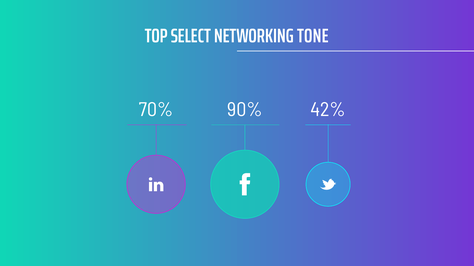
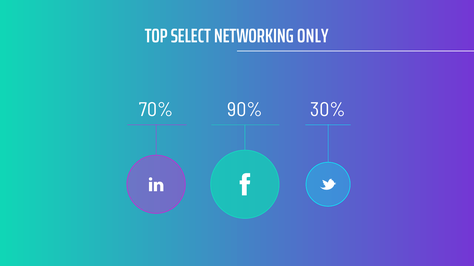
TONE: TONE -> ONLY
42%: 42% -> 30%
